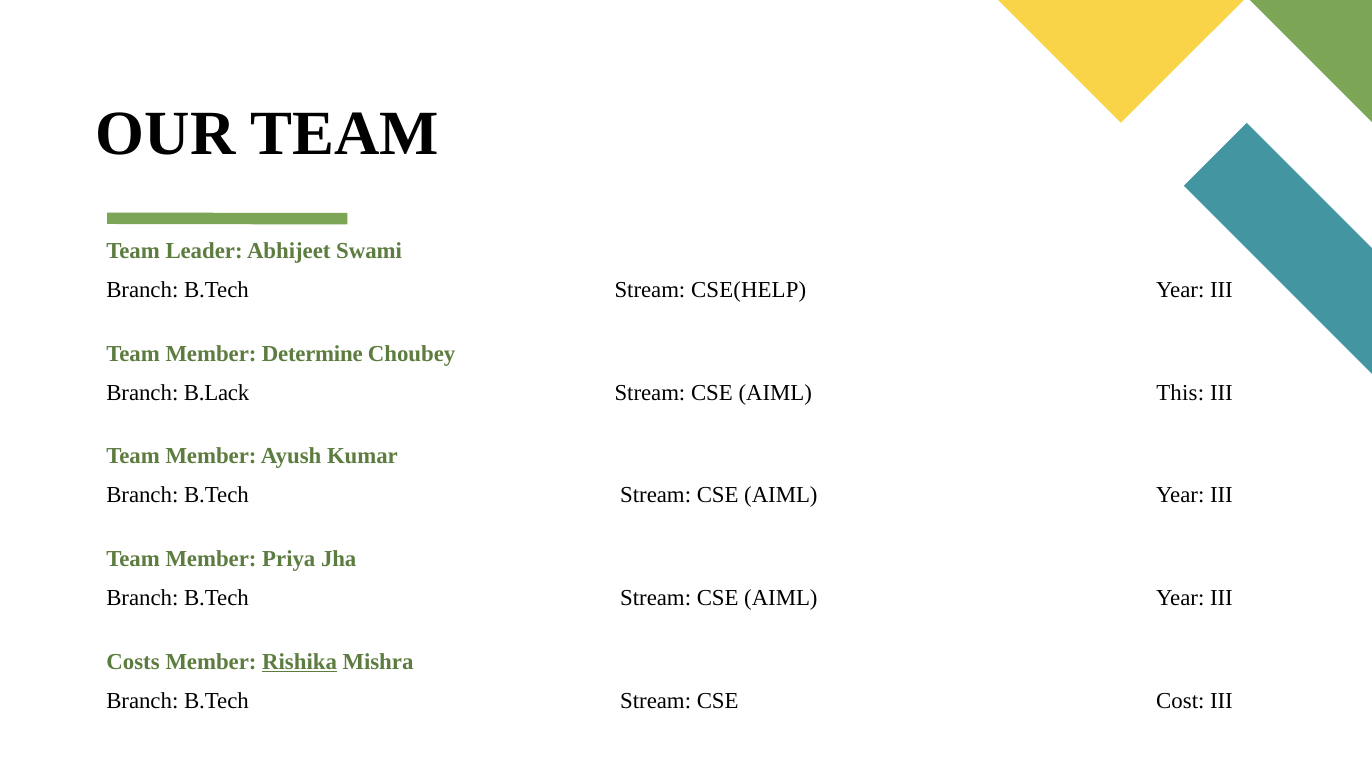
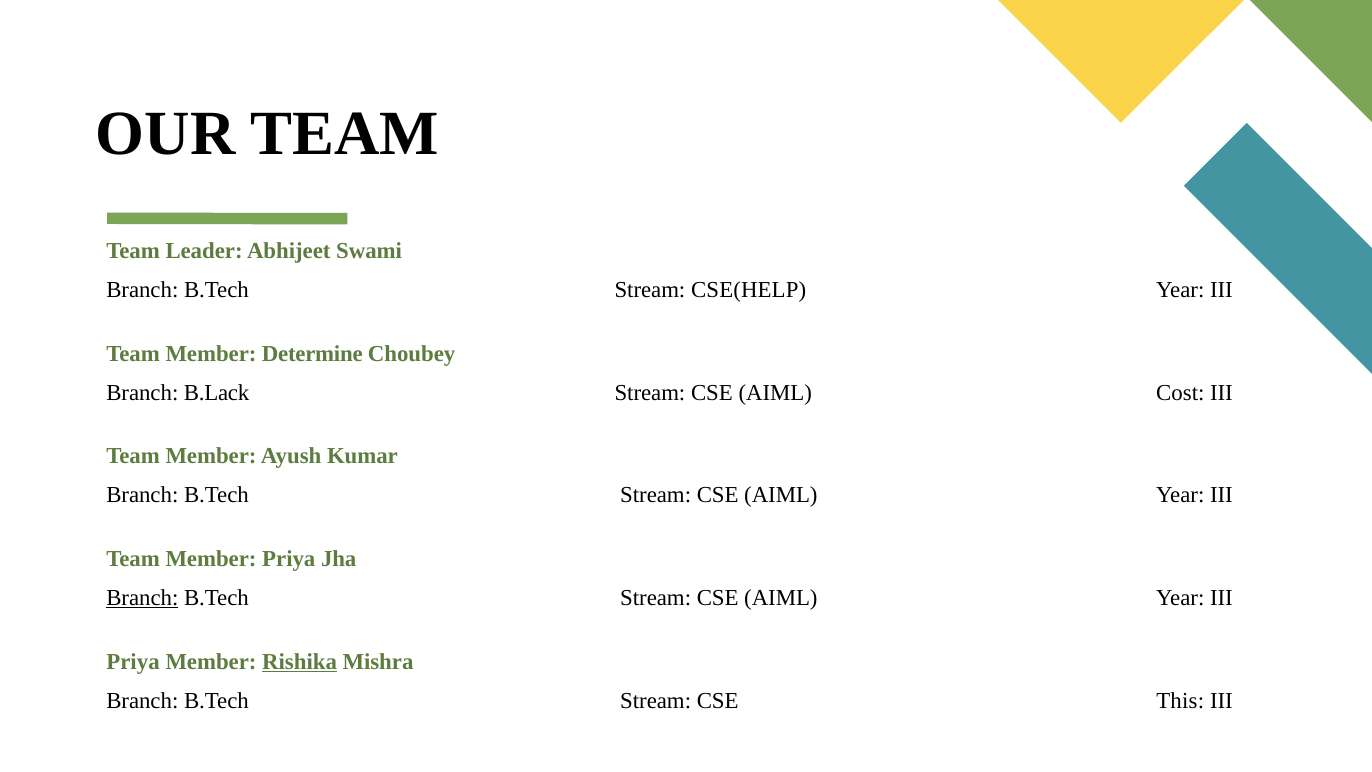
This: This -> Cost
Branch at (142, 598) underline: none -> present
Costs at (133, 661): Costs -> Priya
Cost: Cost -> This
